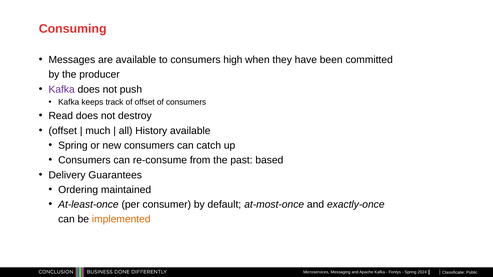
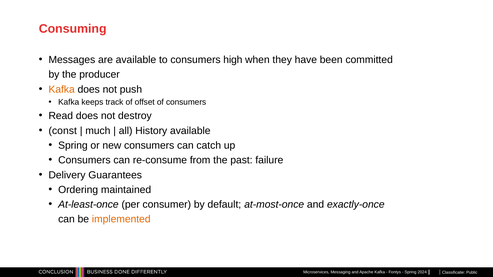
Kafka at (62, 89) colour: purple -> orange
offset at (63, 131): offset -> const
based: based -> failure
